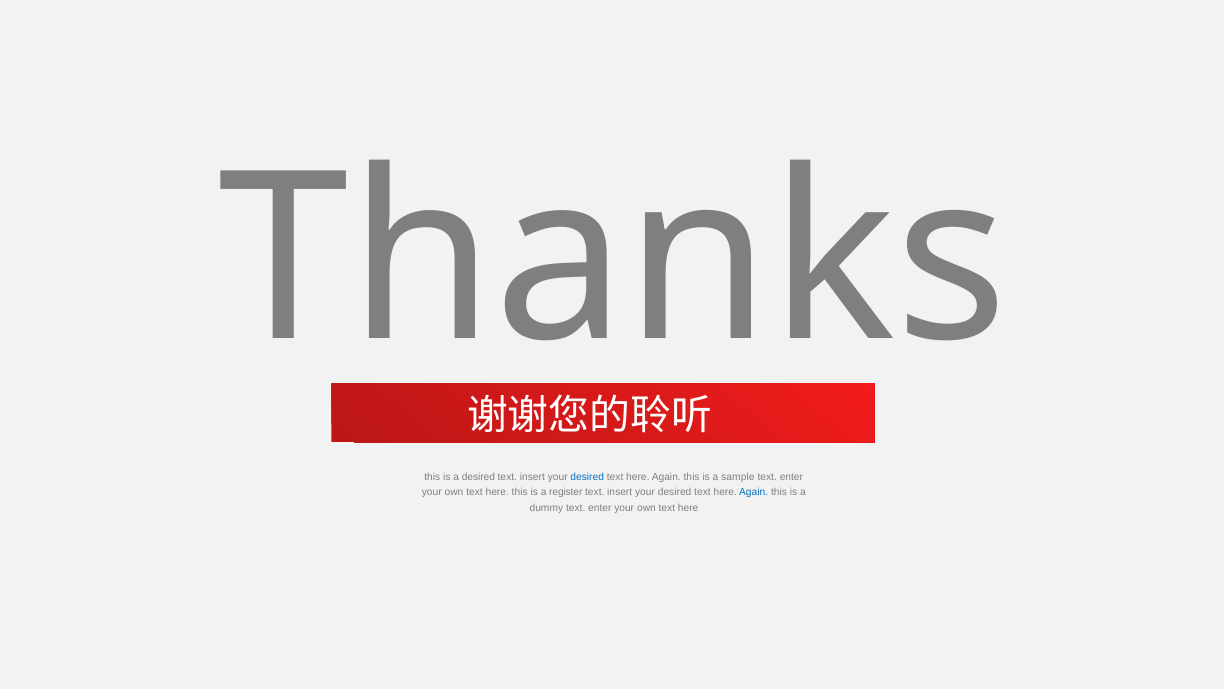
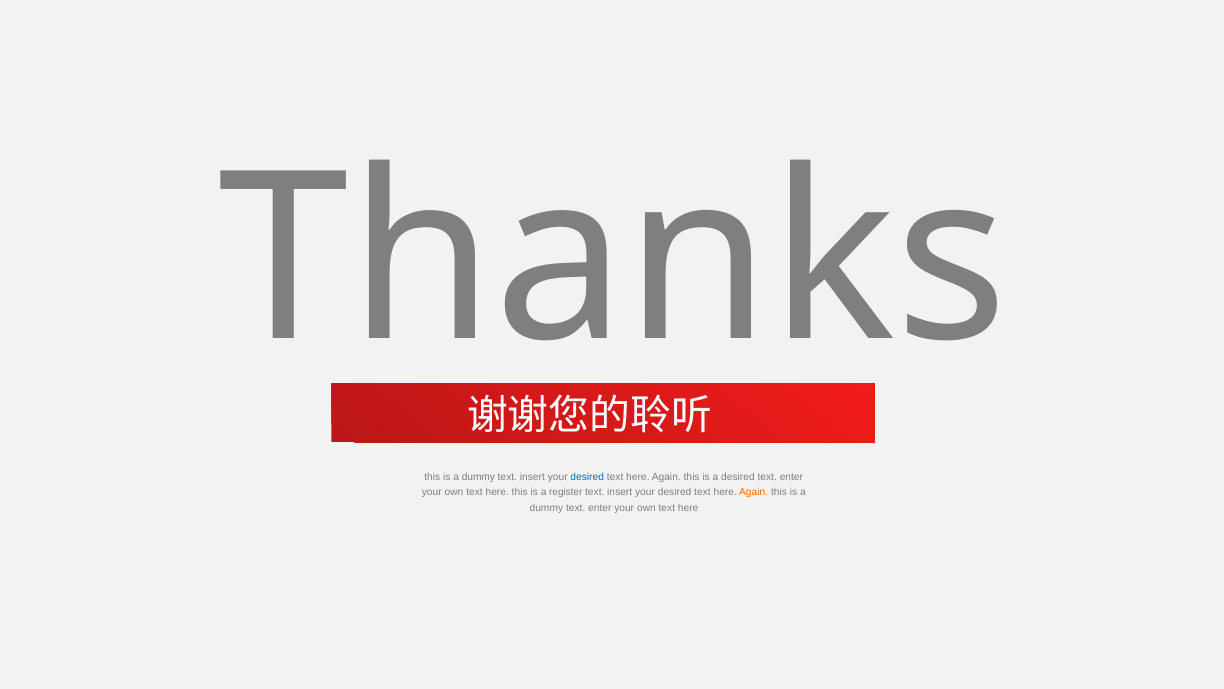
desired at (478, 477): desired -> dummy
a sample: sample -> desired
Again at (754, 492) colour: blue -> orange
